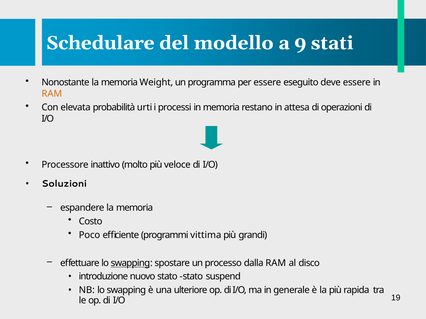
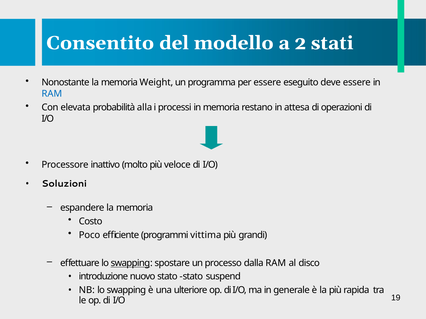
Schedulare: Schedulare -> Consentito
9: 9 -> 2
RAM at (52, 94) colour: orange -> blue
urti: urti -> alla
